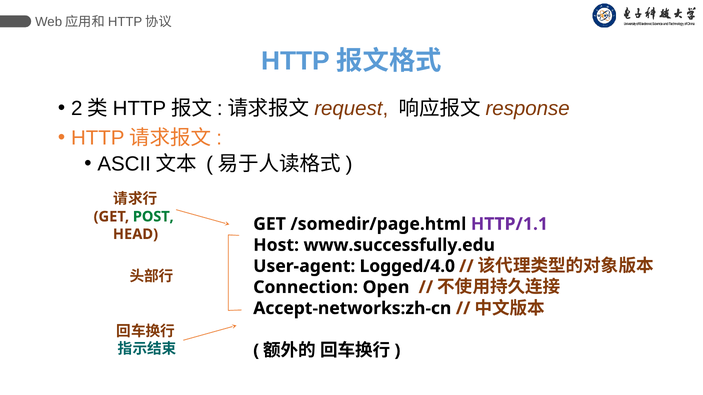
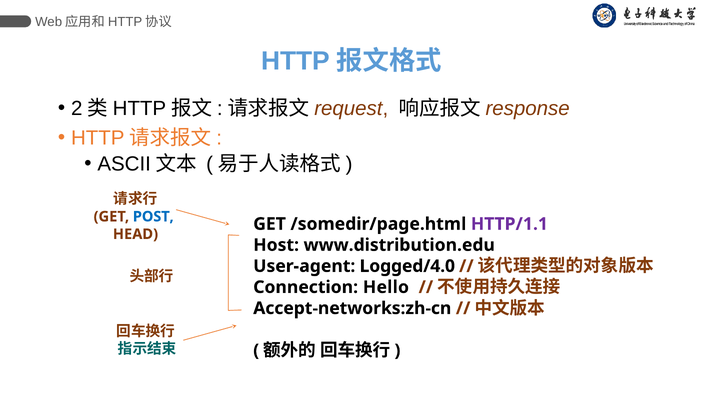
POST colour: green -> blue
www.successfully.edu: www.successfully.edu -> www.distribution.edu
Open: Open -> Hello
